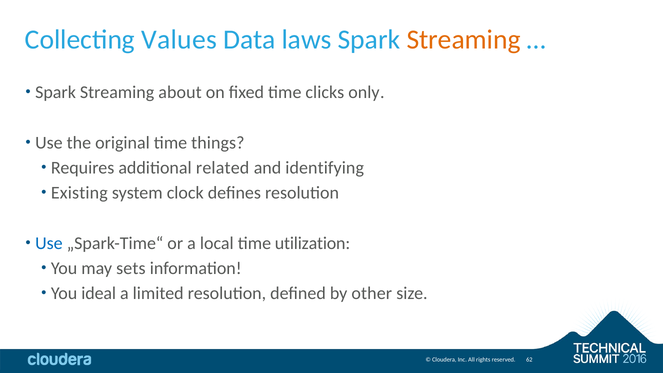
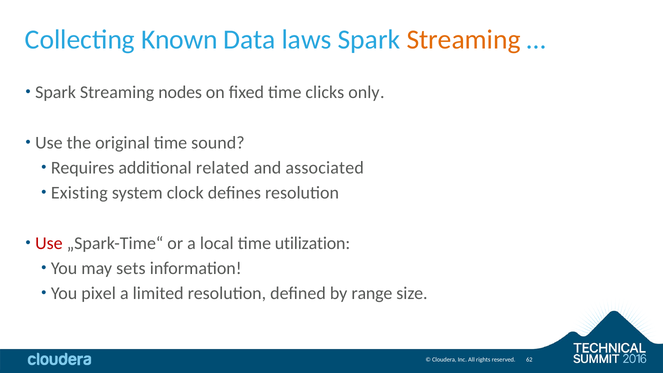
Values: Values -> Known
about: about -> nodes
things: things -> sound
identifying: identifying -> associated
Use at (49, 244) colour: blue -> red
ideal: ideal -> pixel
other: other -> range
